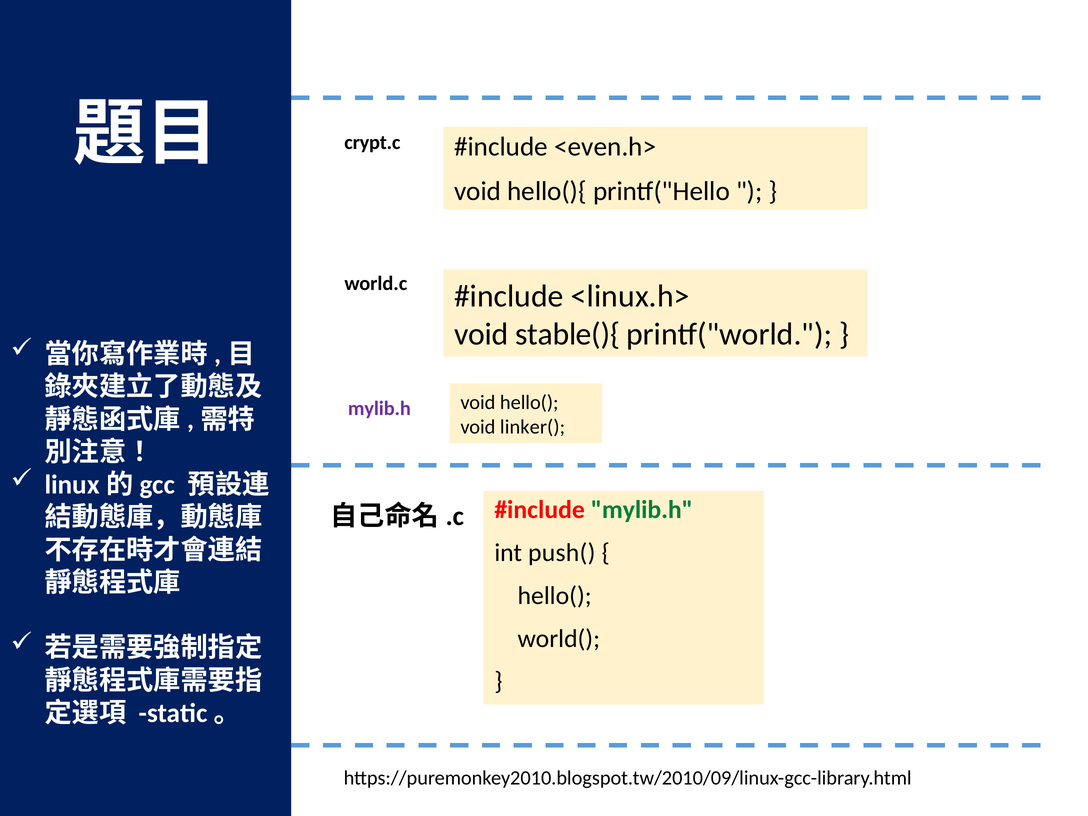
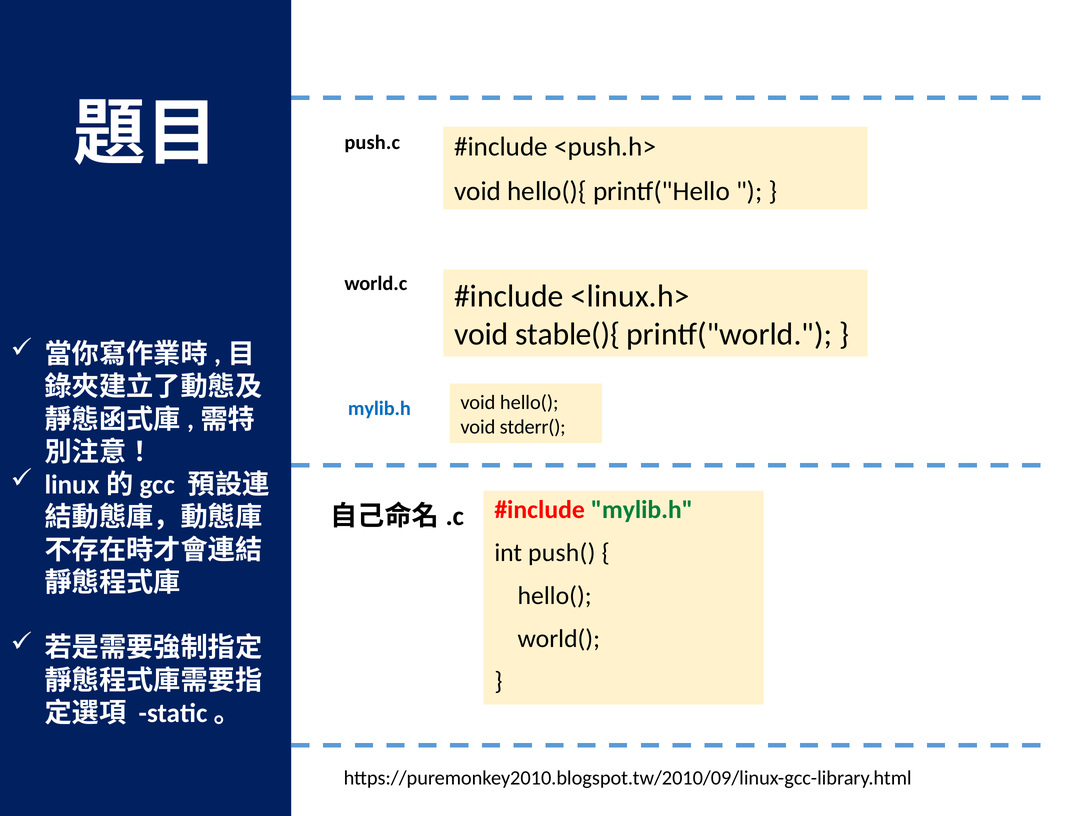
crypt.c: crypt.c -> push.c
<even.h>: <even.h> -> <push.h>
mylib.h at (379, 408) colour: purple -> blue
linker(: linker( -> stderr(
